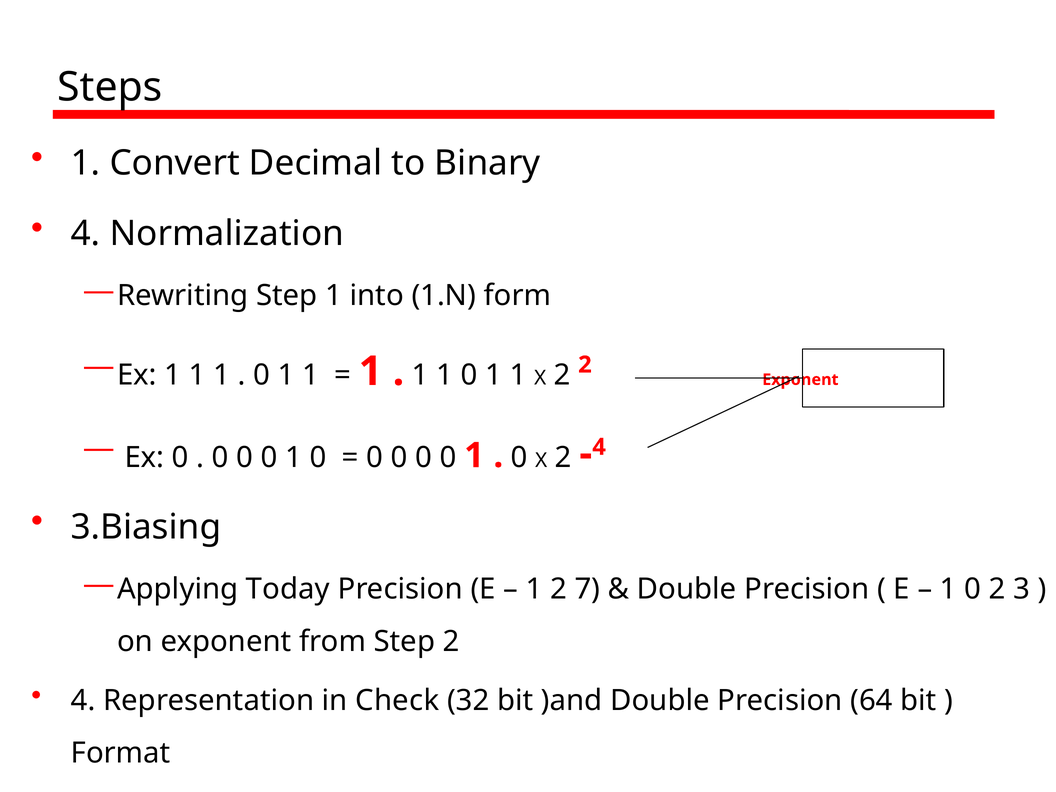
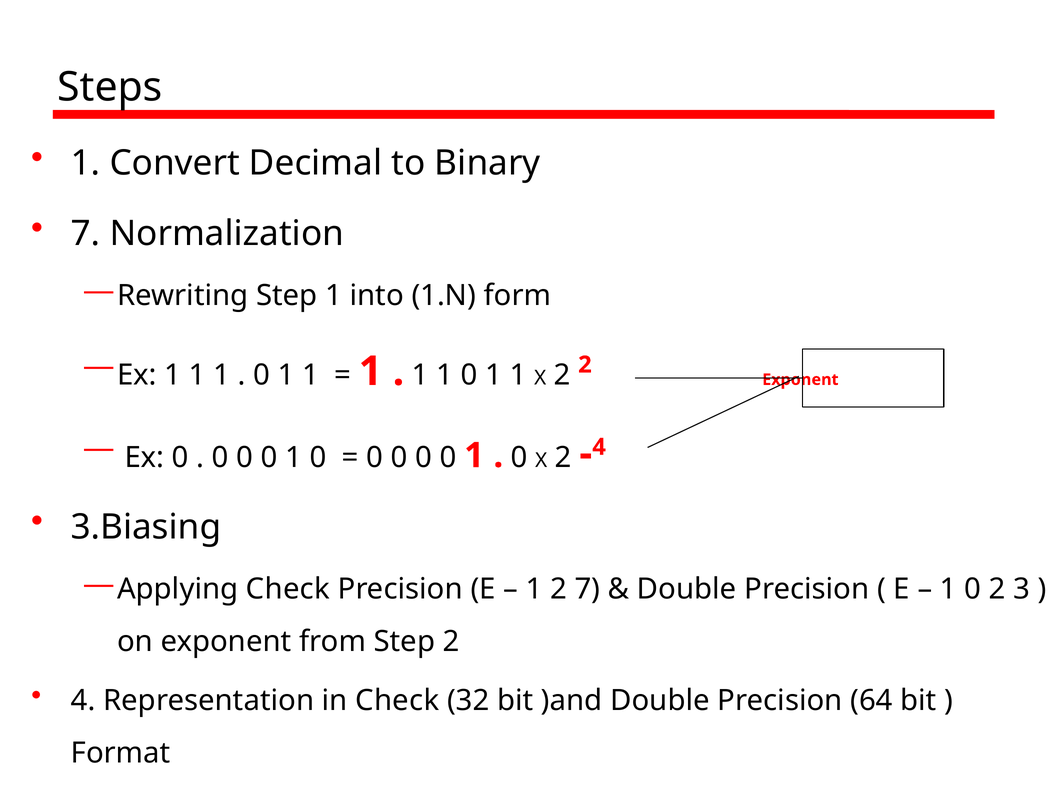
4 at (86, 234): 4 -> 7
Applying Today: Today -> Check
